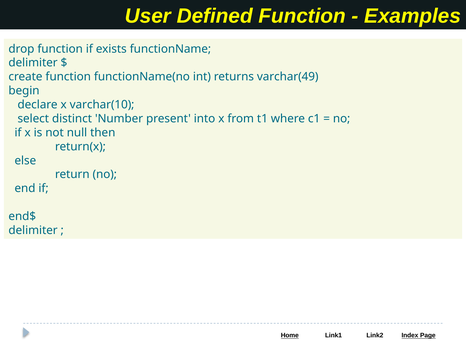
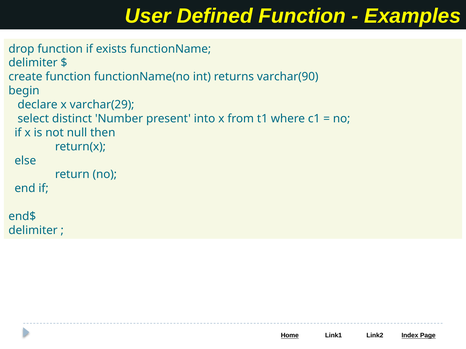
varchar(49: varchar(49 -> varchar(90
varchar(10: varchar(10 -> varchar(29
